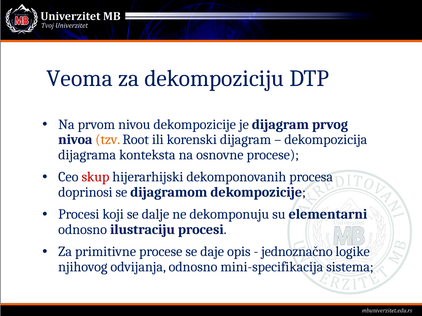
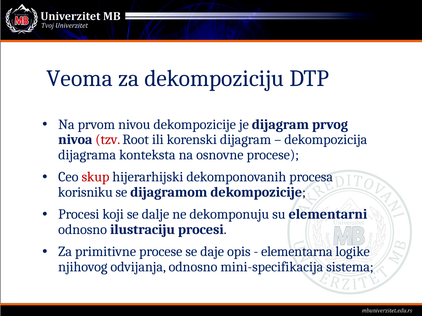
tzv colour: orange -> red
doprinosi: doprinosi -> korisniku
jednoznačno: jednoznačno -> elementarna
